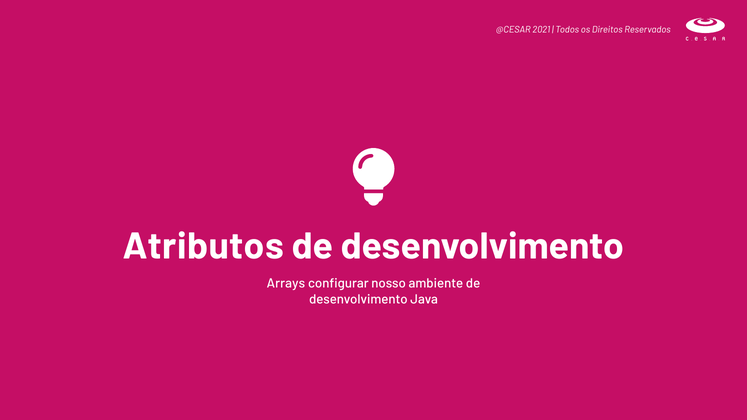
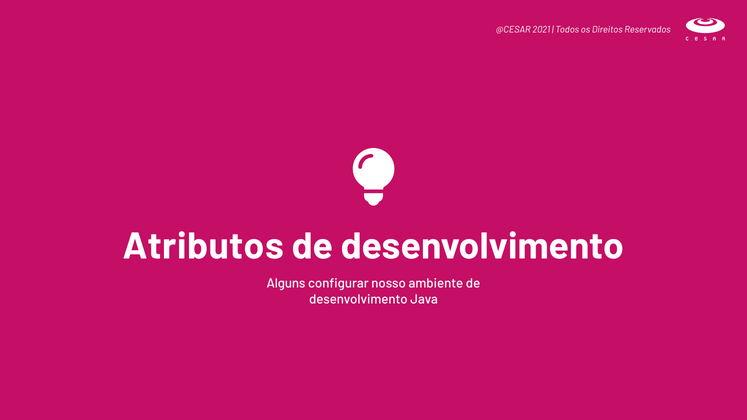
Arrays: Arrays -> Alguns
